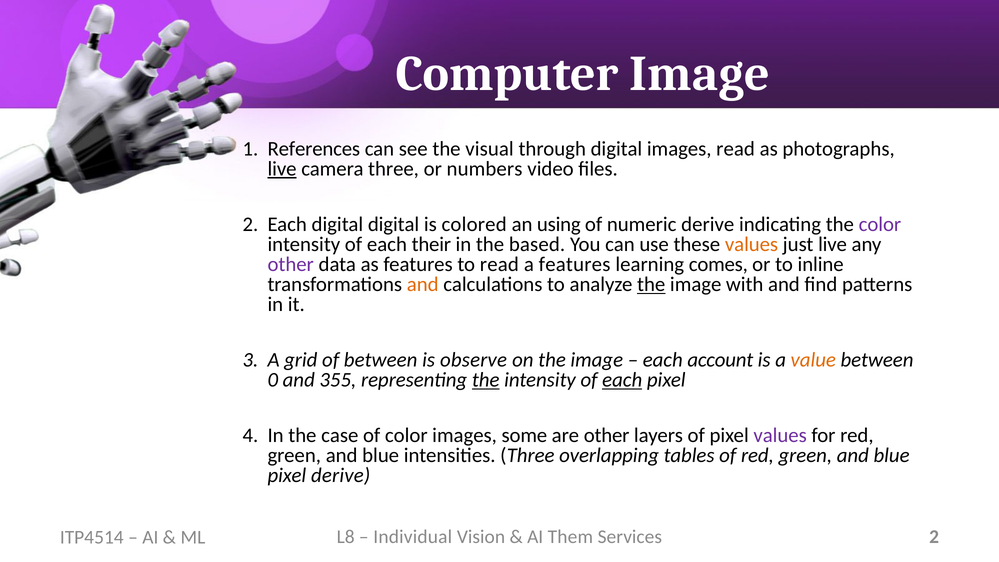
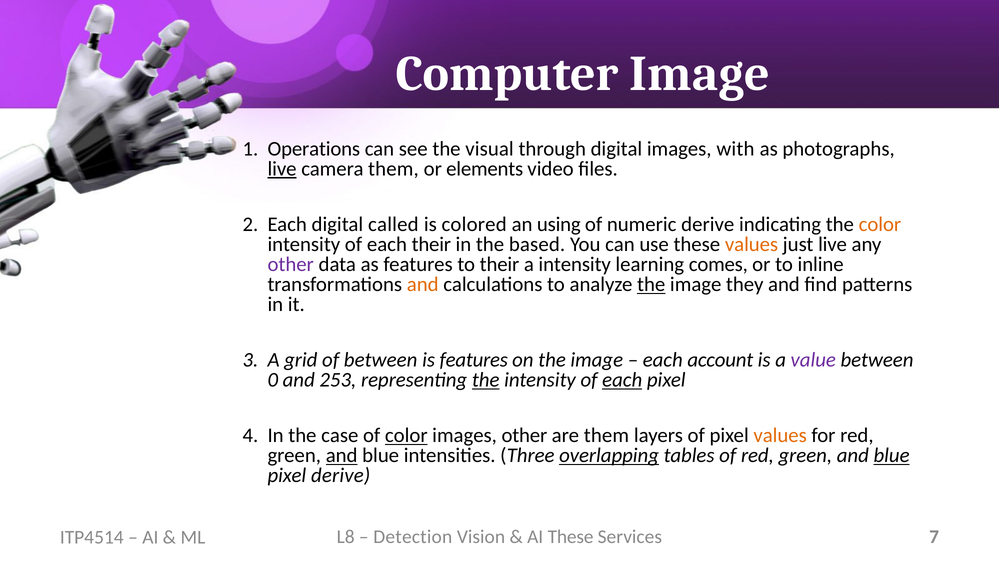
References: References -> Operations
images read: read -> with
camera three: three -> them
numbers: numbers -> elements
digital digital: digital -> called
color at (880, 224) colour: purple -> orange
to read: read -> their
a features: features -> intensity
with: with -> they
is observe: observe -> features
value colour: orange -> purple
355: 355 -> 253
color at (406, 436) underline: none -> present
images some: some -> other
are other: other -> them
values at (780, 436) colour: purple -> orange
and at (342, 456) underline: none -> present
overlapping underline: none -> present
blue at (892, 456) underline: none -> present
Individual: Individual -> Detection
AI Them: Them -> These
Services 2: 2 -> 7
